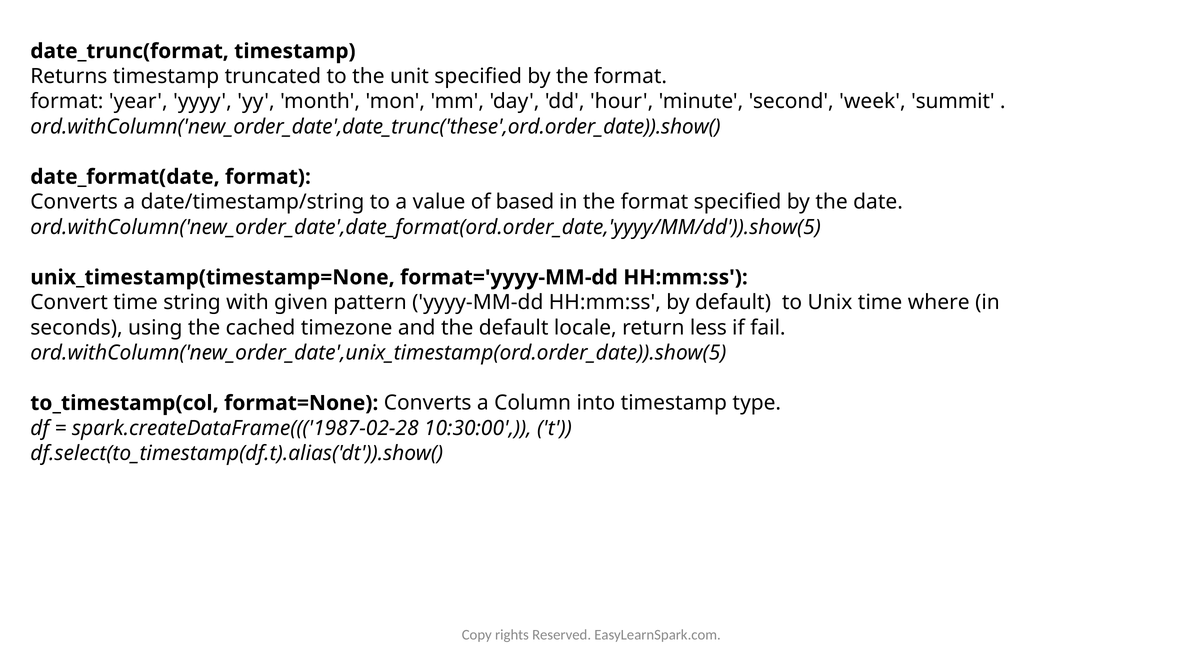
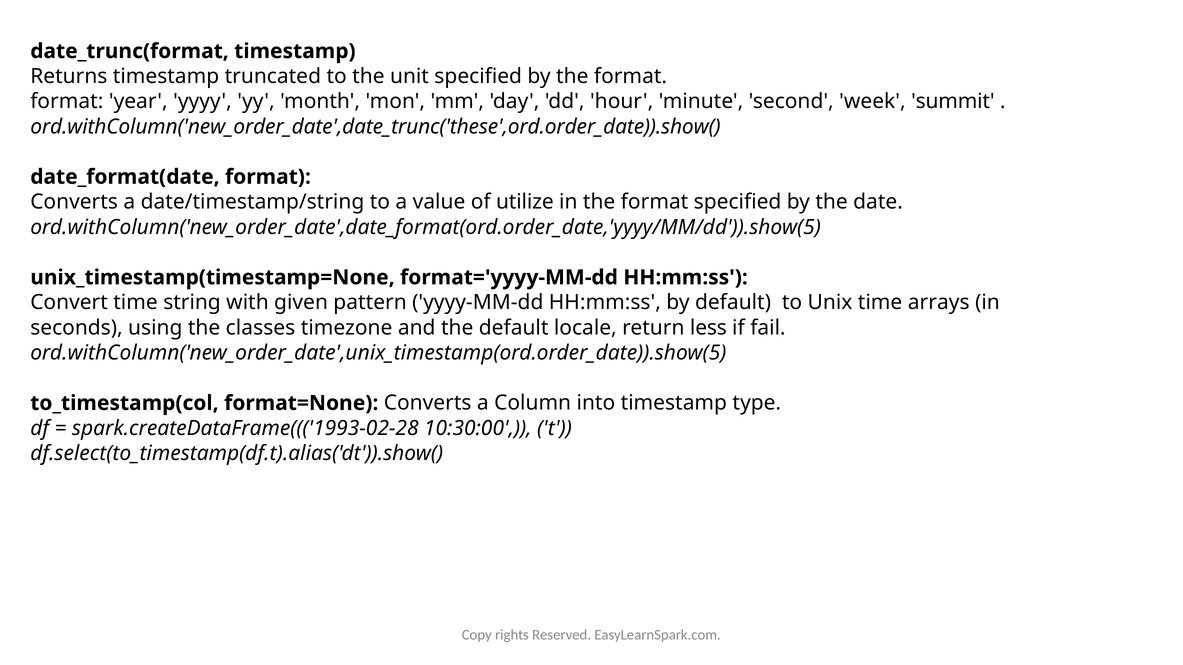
based: based -> utilize
where: where -> arrays
cached: cached -> classes
spark.createDataFrame((('1987-02-28: spark.createDataFrame((('1987-02-28 -> spark.createDataFrame((('1993-02-28
